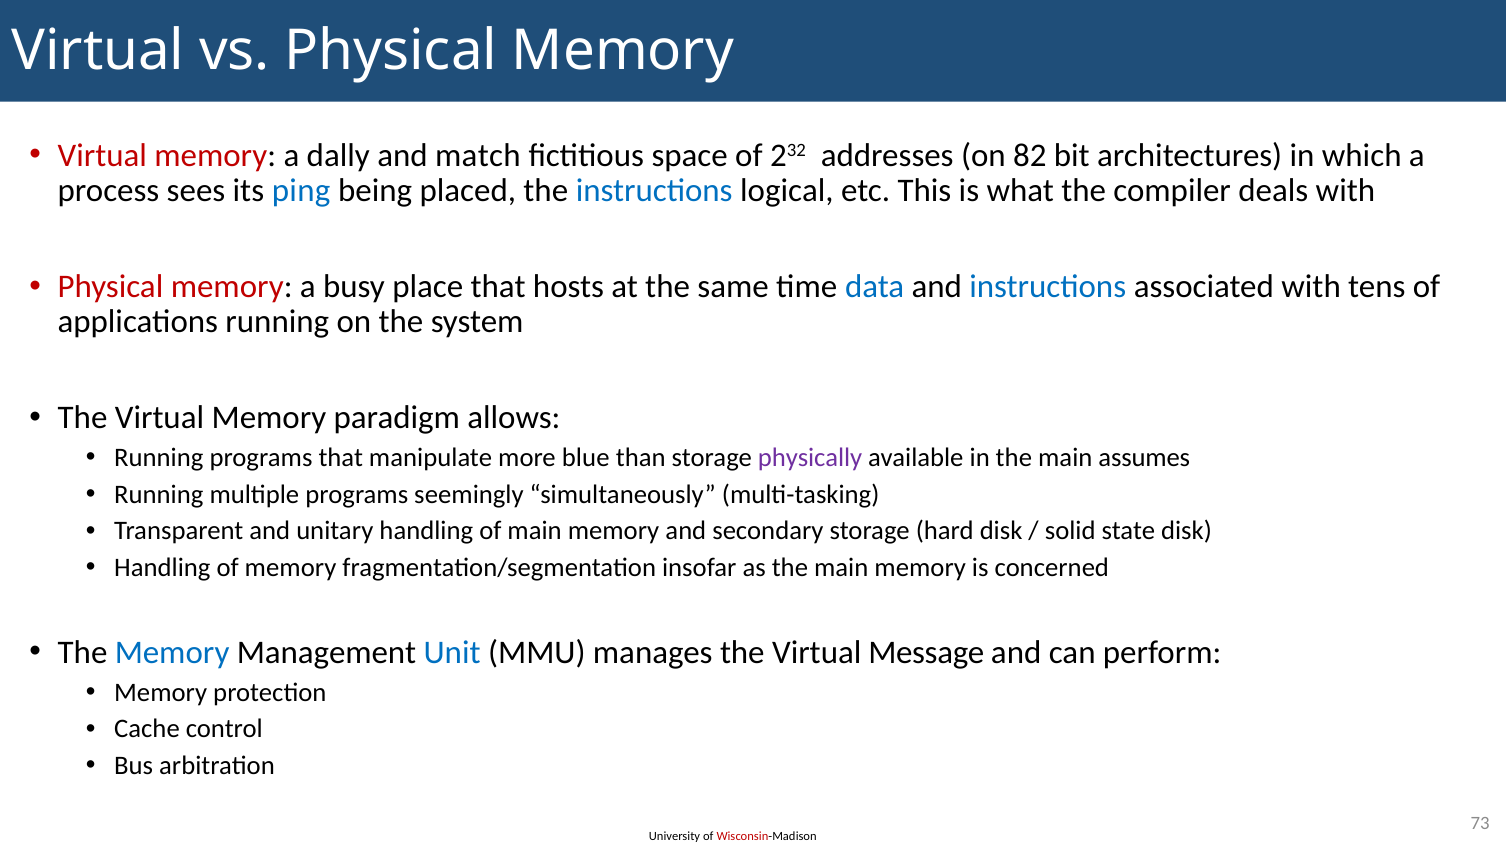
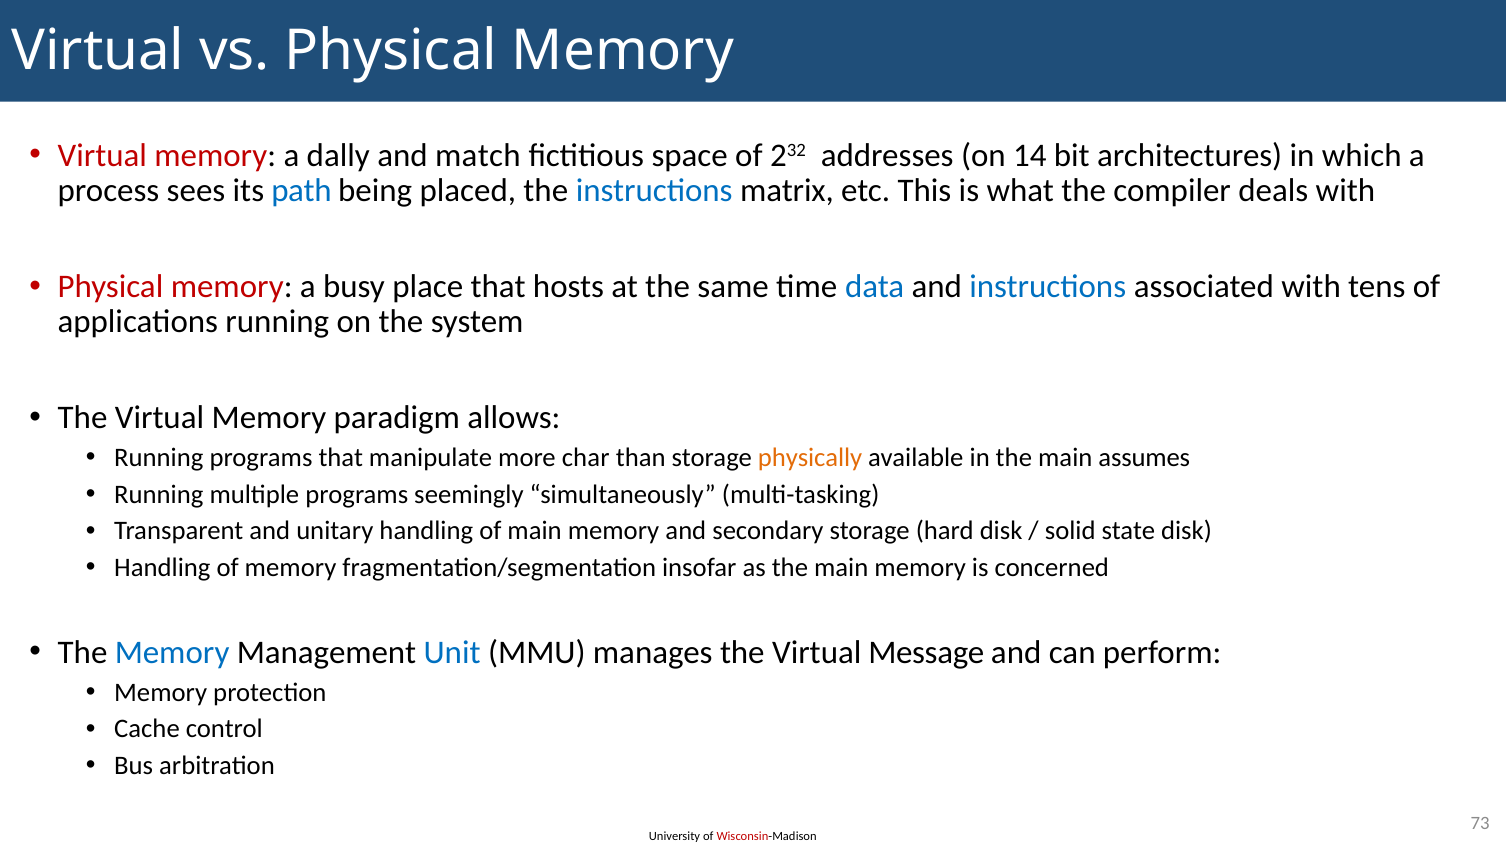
82: 82 -> 14
ping: ping -> path
logical: logical -> matrix
blue: blue -> char
physically colour: purple -> orange
